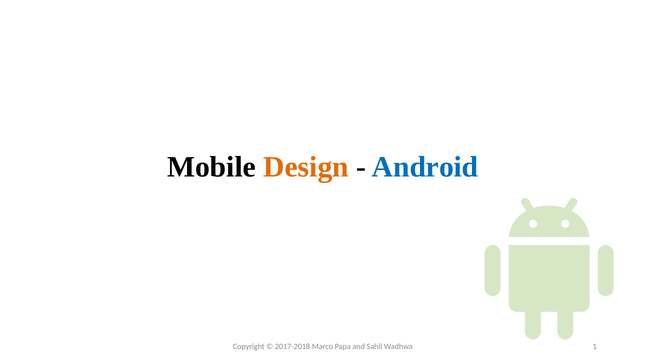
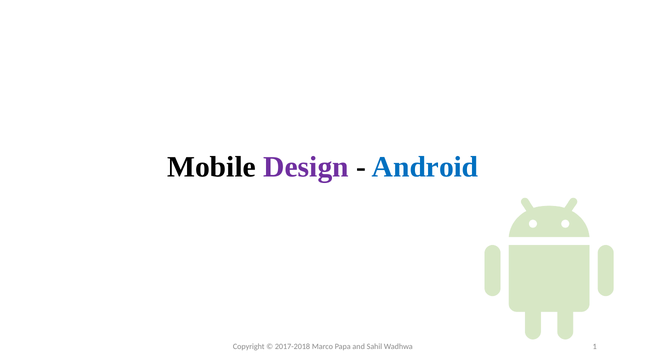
Design colour: orange -> purple
